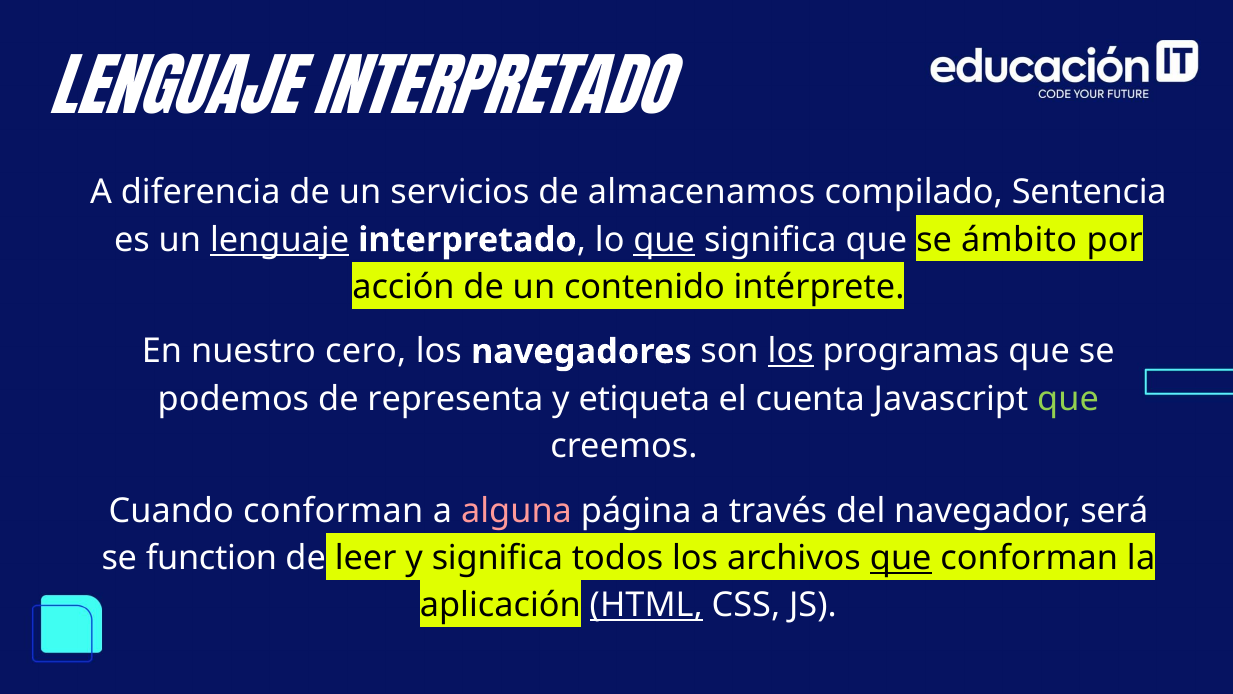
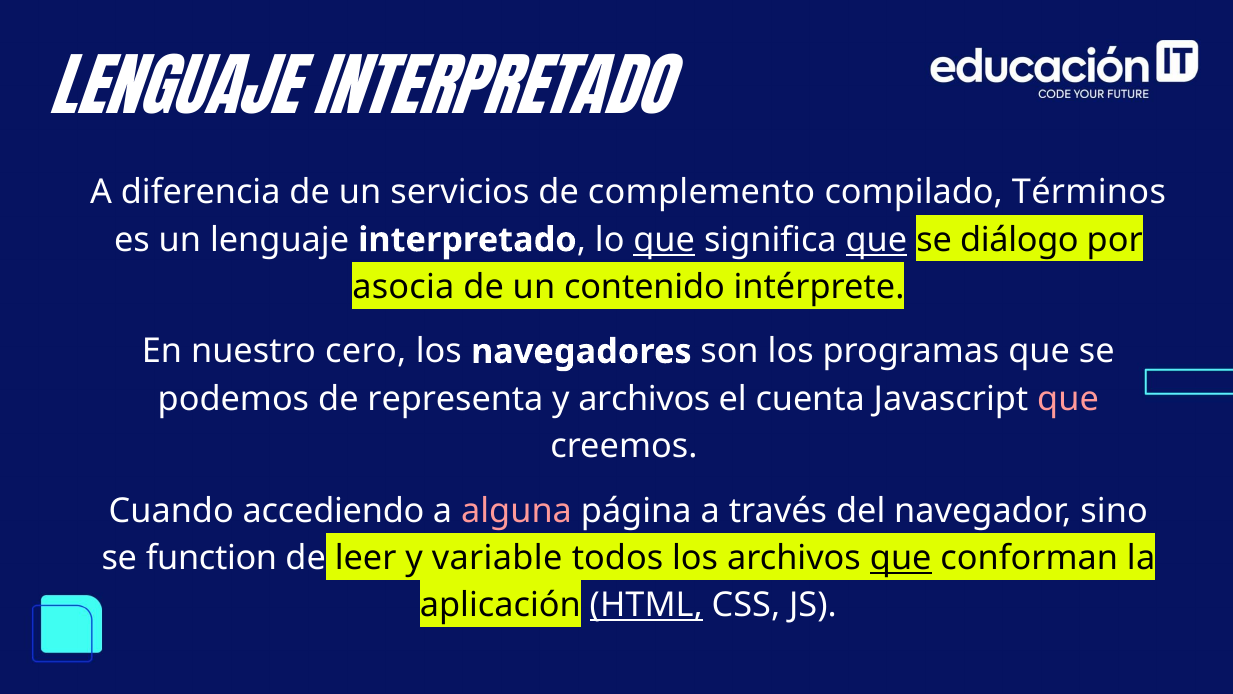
almacenamos: almacenamos -> complemento
Sentencia: Sentencia -> Términos
lenguaje at (280, 240) underline: present -> none
que at (876, 240) underline: none -> present
ámbito: ámbito -> diálogo
acción: acción -> asocia
los at (791, 351) underline: present -> none
y etiqueta: etiqueta -> archivos
que at (1068, 399) colour: light green -> pink
Cuando conforman: conforman -> accediendo
será: será -> sino
y significa: significa -> variable
